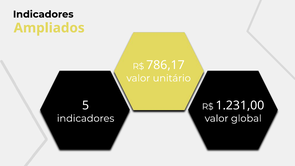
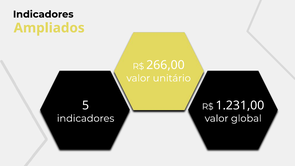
786,17: 786,17 -> 266,00
